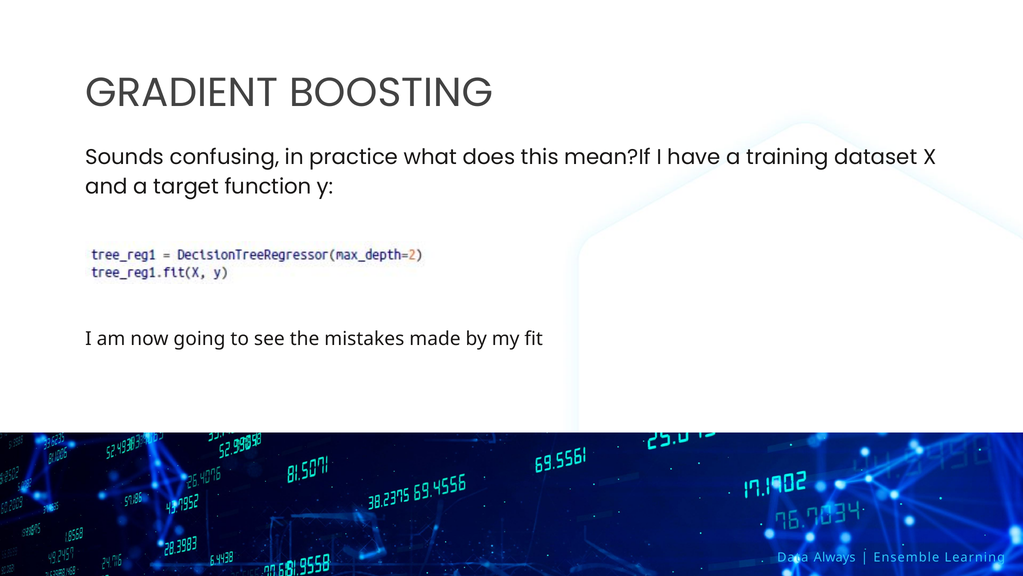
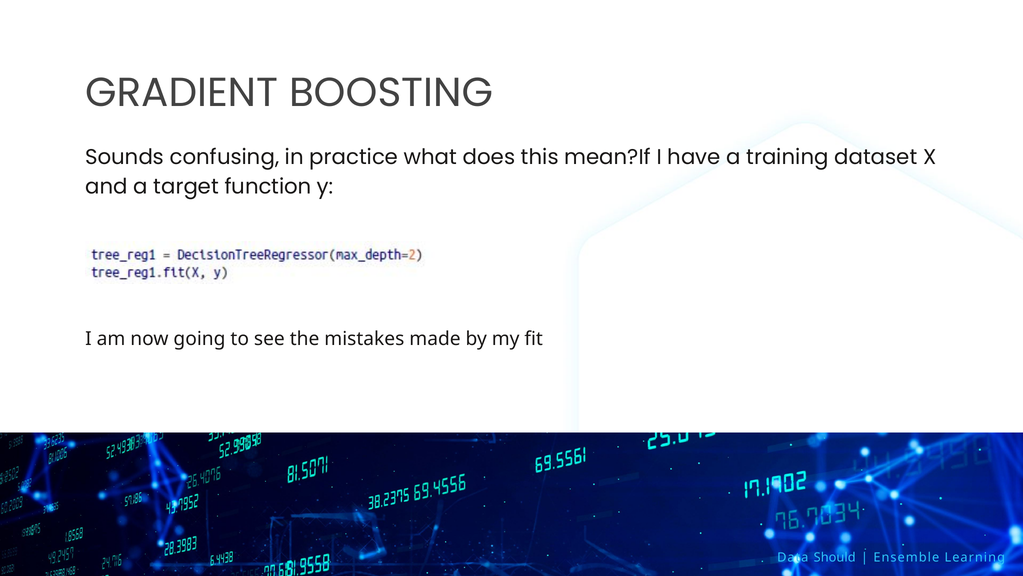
Always: Always -> Should
